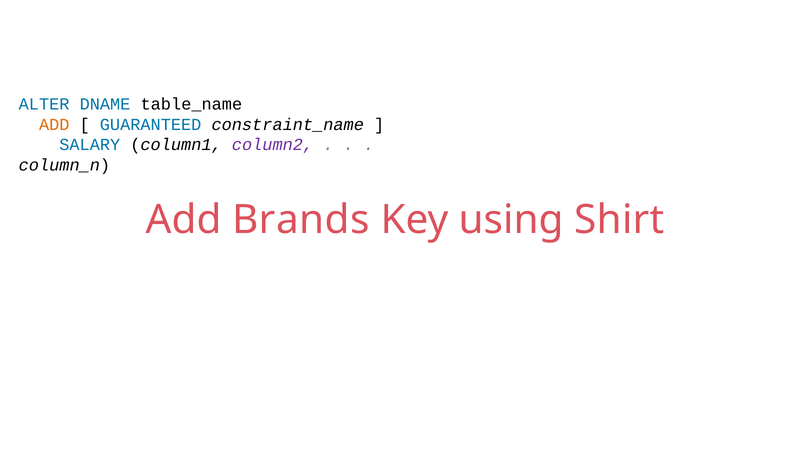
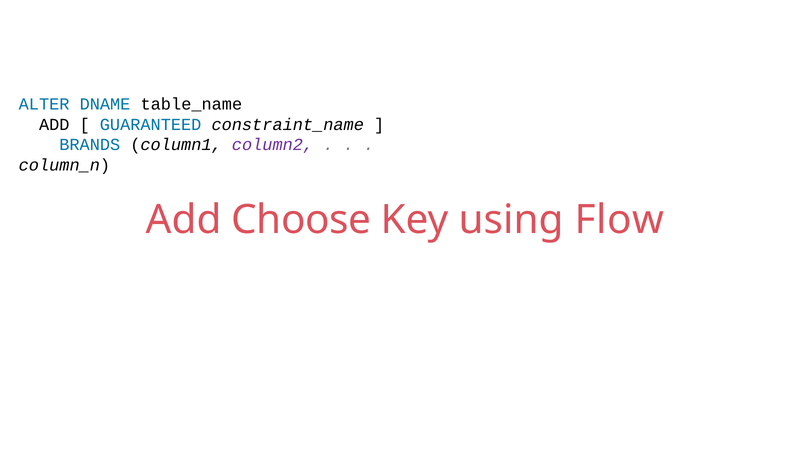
ADD at (54, 125) colour: orange -> black
SALARY: SALARY -> BRANDS
Brands: Brands -> Choose
Shirt: Shirt -> Flow
